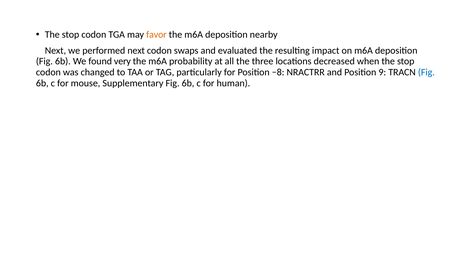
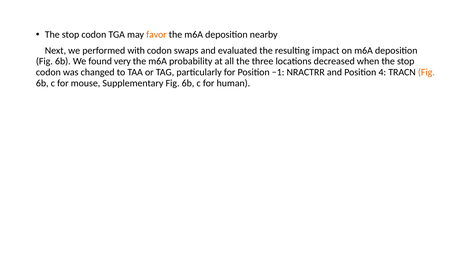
performed next: next -> with
−8: −8 -> −1
9: 9 -> 4
Fig at (426, 72) colour: blue -> orange
